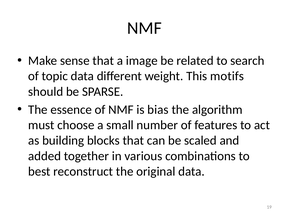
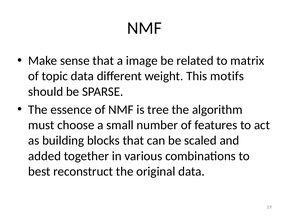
search: search -> matrix
bias: bias -> tree
